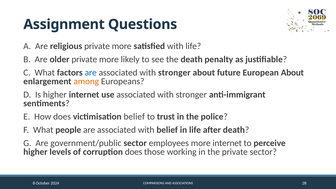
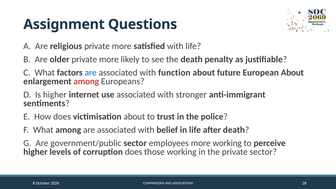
stronger at (174, 73): stronger -> function
among at (86, 81) colour: orange -> red
victimisation belief: belief -> about
What people: people -> among
more internet: internet -> working
